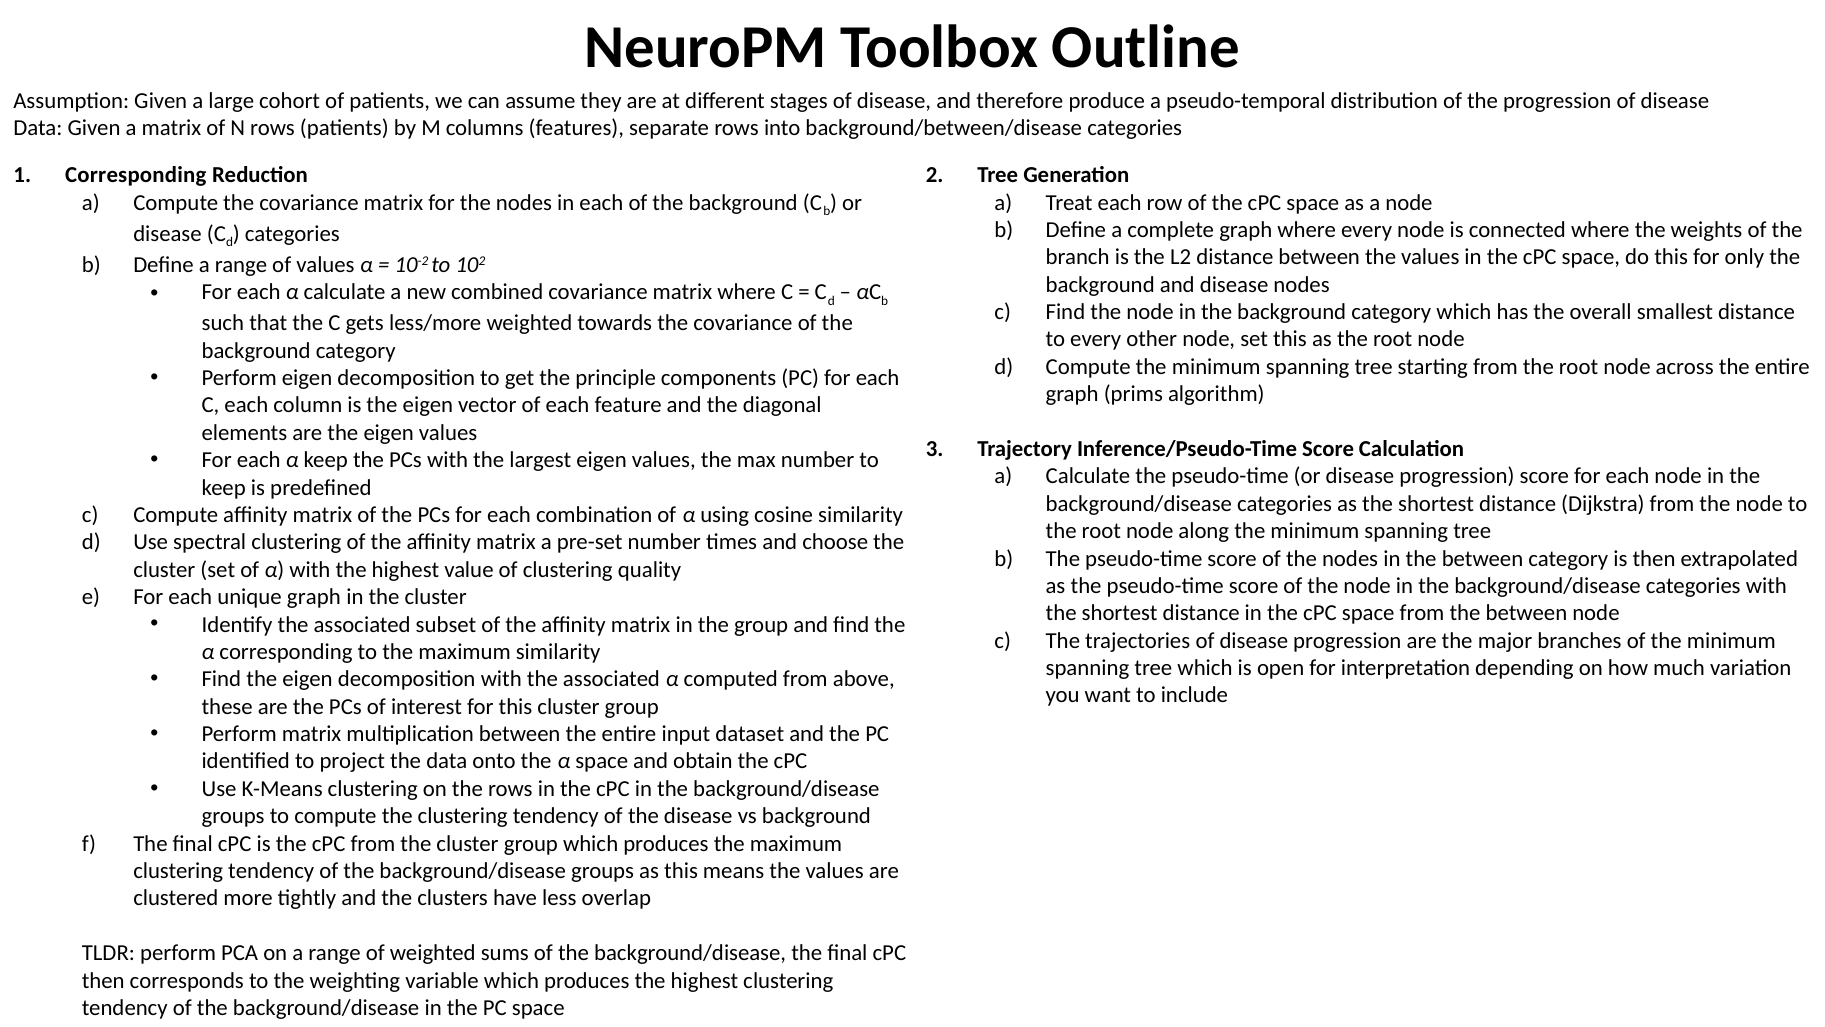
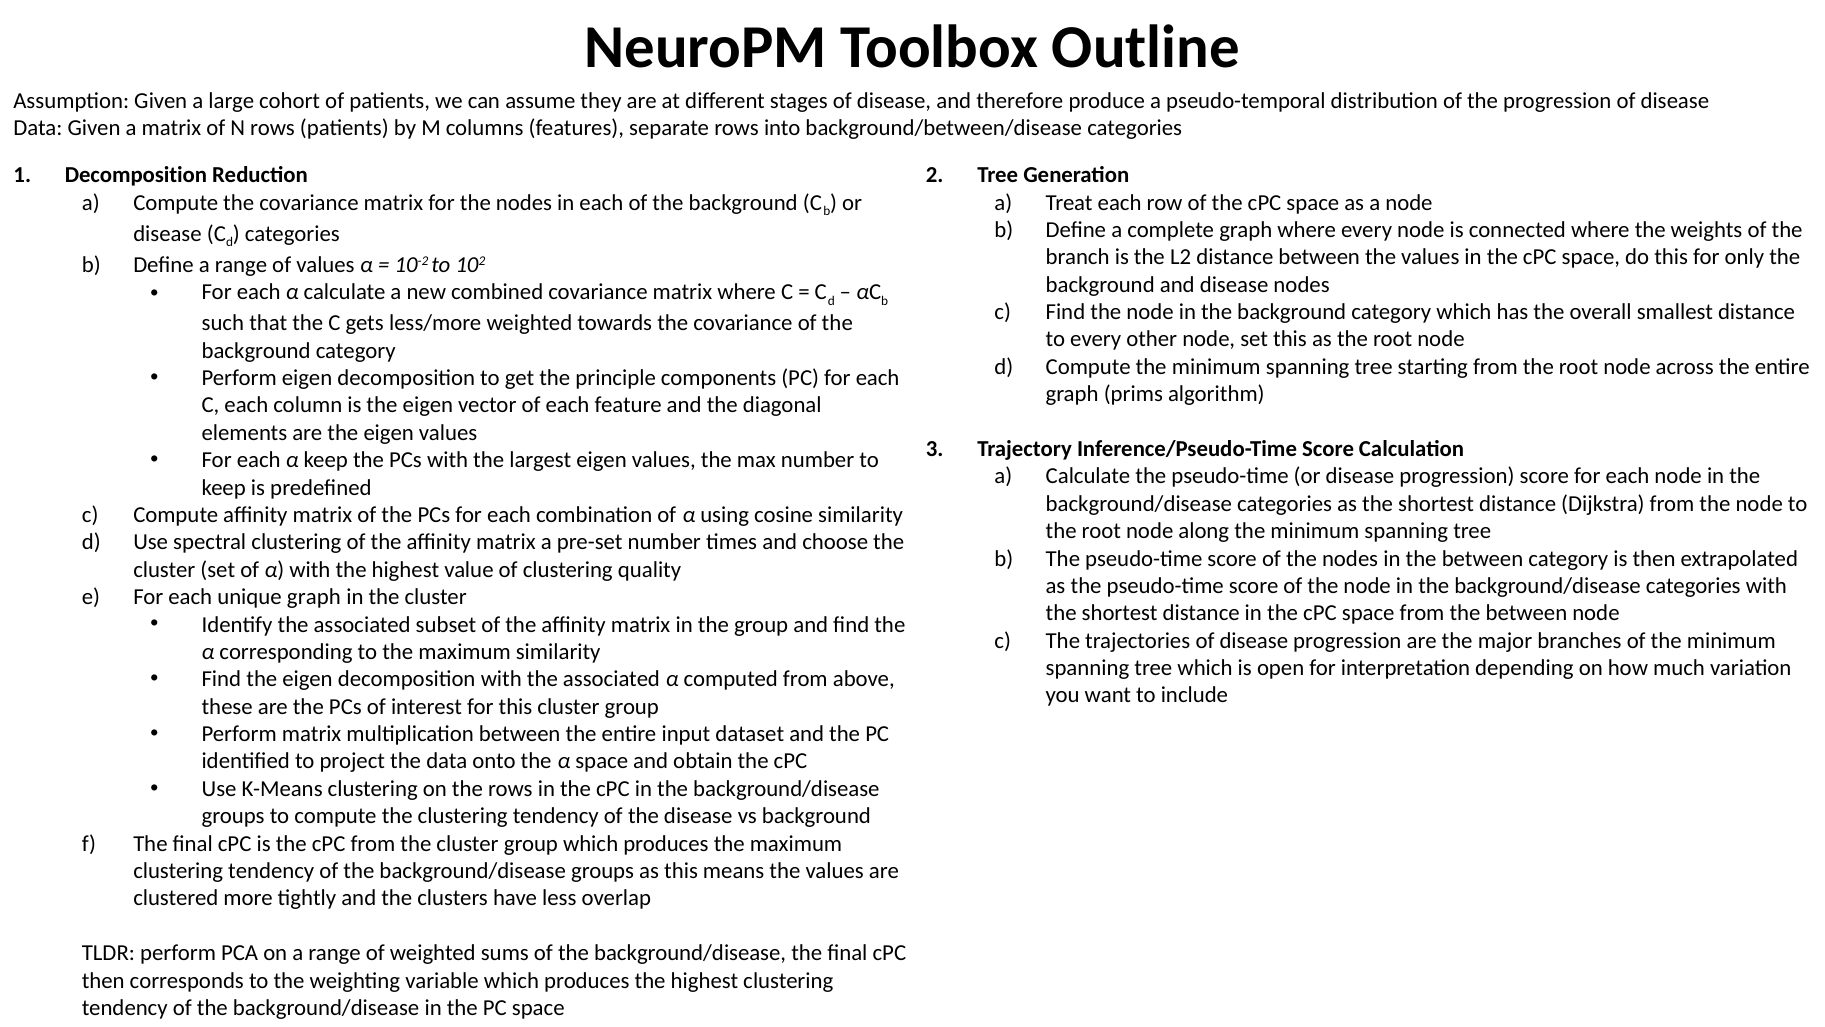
Corresponding at (136, 175): Corresponding -> Decomposition
